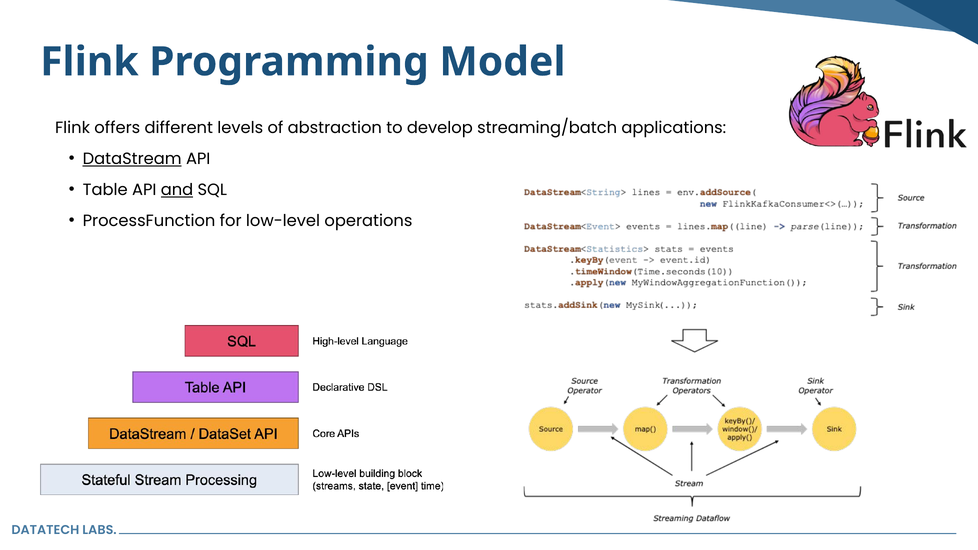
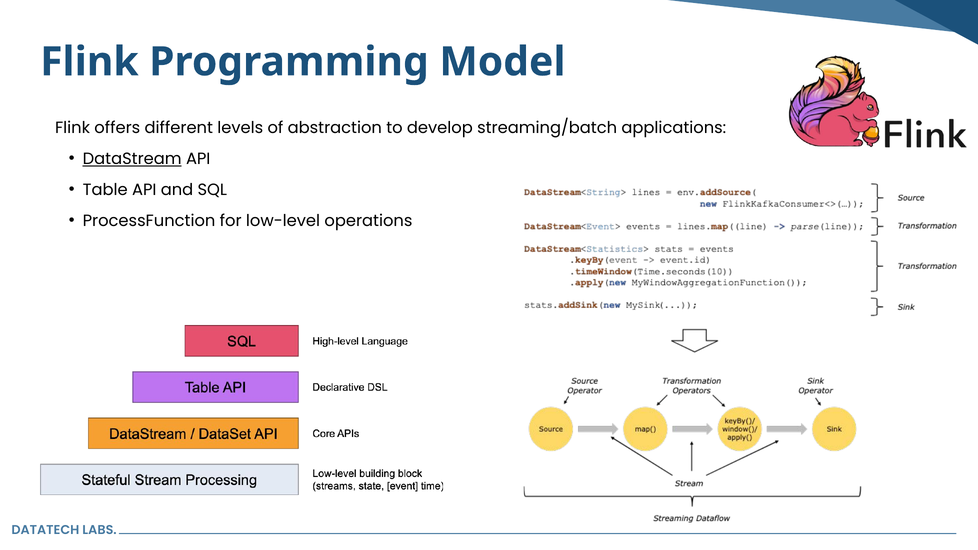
and underline: present -> none
